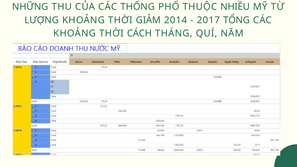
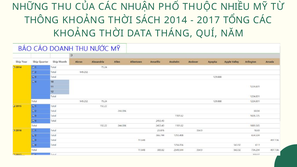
THỐNG: THỐNG -> NHUẬN
LƯỢNG: LƯỢNG -> THÔNG
GIẢM: GIẢM -> SÁCH
CÁCH: CÁCH -> DATA
